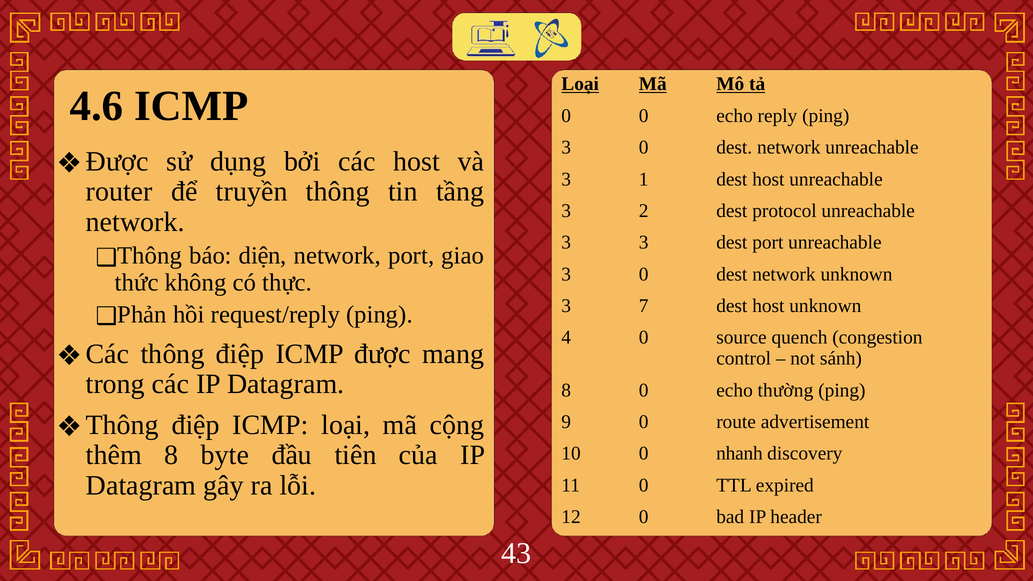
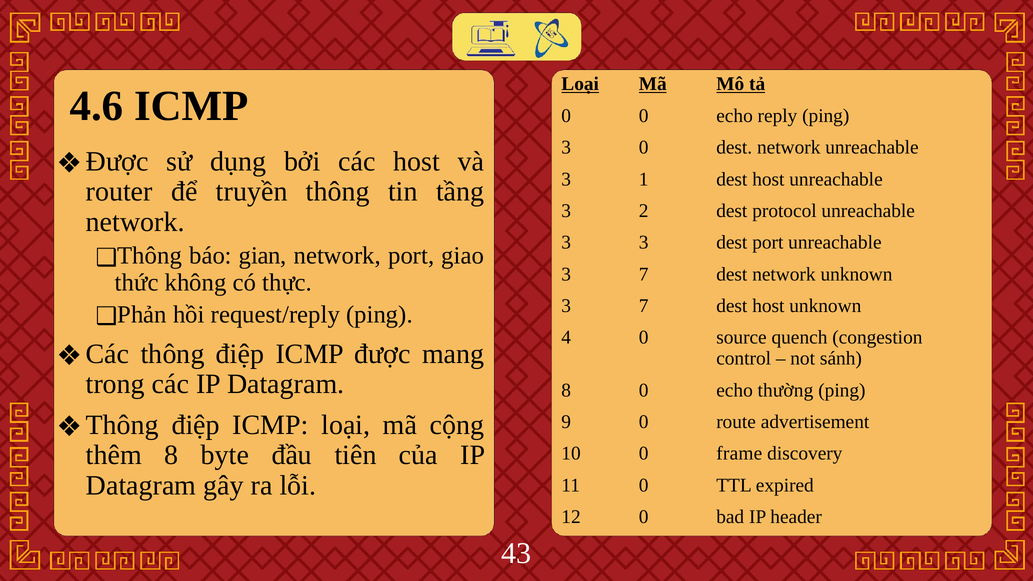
diện: diện -> gian
0 at (644, 274): 0 -> 7
nhanh: nhanh -> frame
